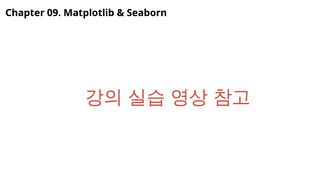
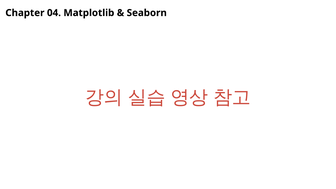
09: 09 -> 04
